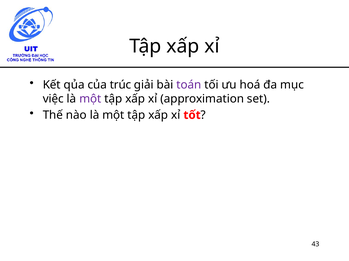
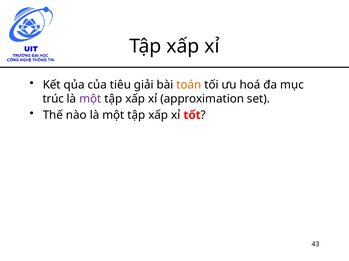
trúc: trúc -> tiêu
toán colour: purple -> orange
việc: việc -> trúc
